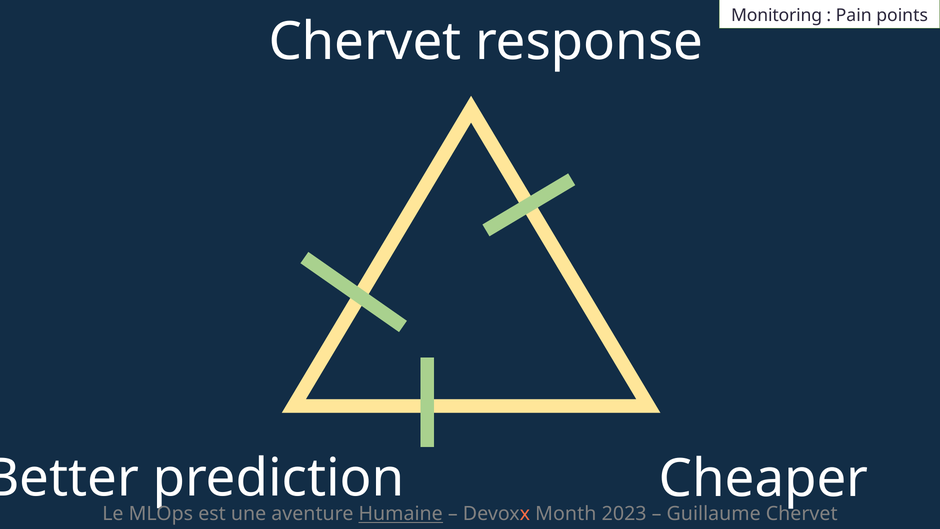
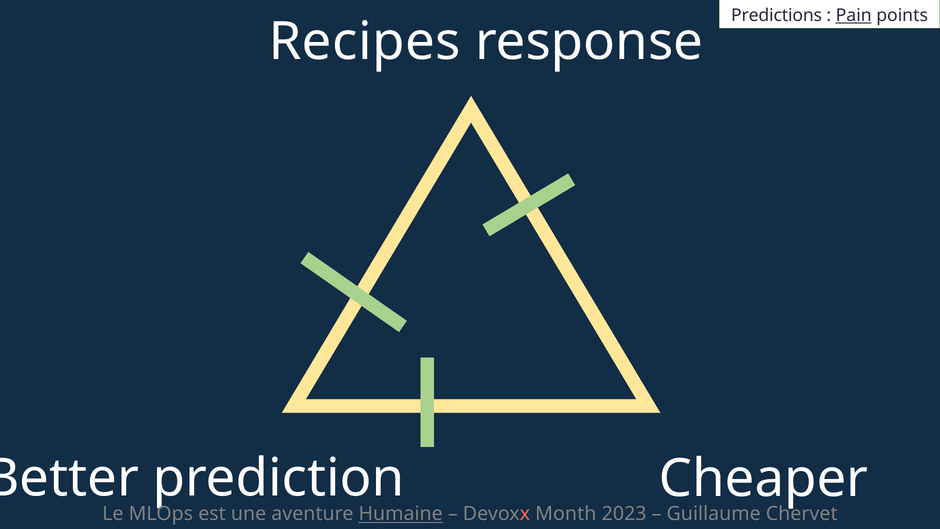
Monitoring: Monitoring -> Predictions
Pain underline: none -> present
Chervet at (365, 42): Chervet -> Recipes
